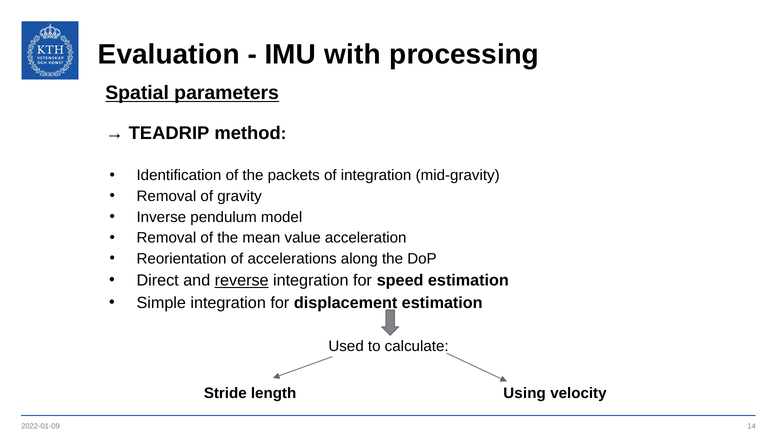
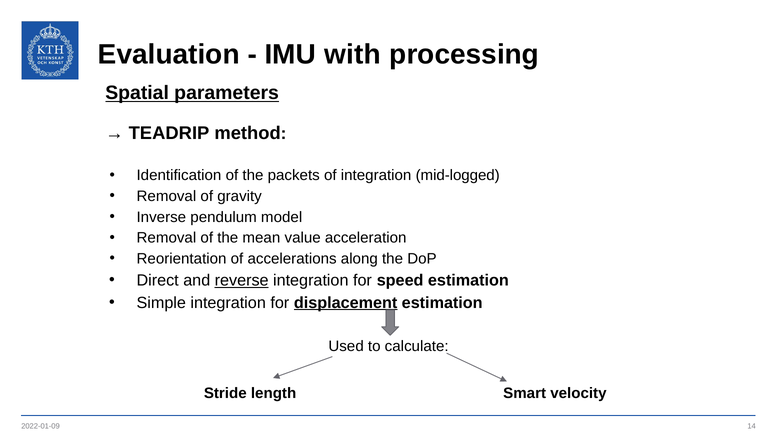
mid-gravity: mid-gravity -> mid-logged
displacement underline: none -> present
Using: Using -> Smart
